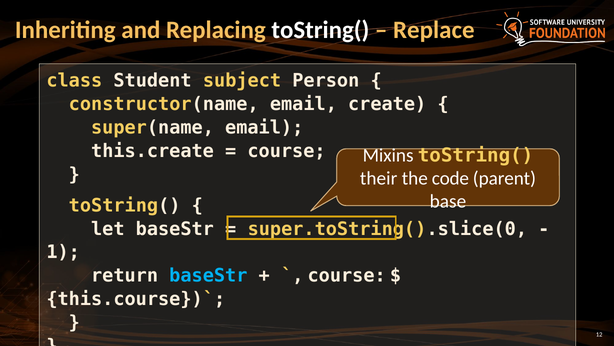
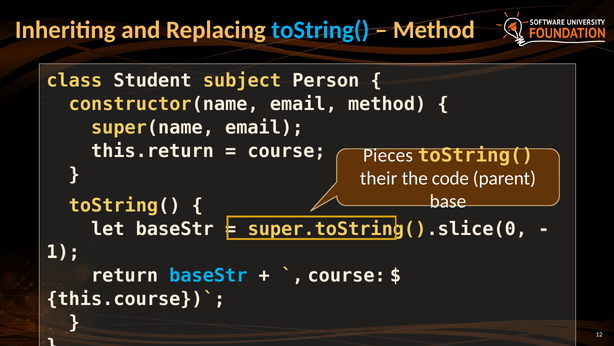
toString( at (320, 30) colour: white -> light blue
Replace at (434, 30): Replace -> Method
email create: create -> method
this.create: this.create -> this.return
Mixins: Mixins -> Pieces
